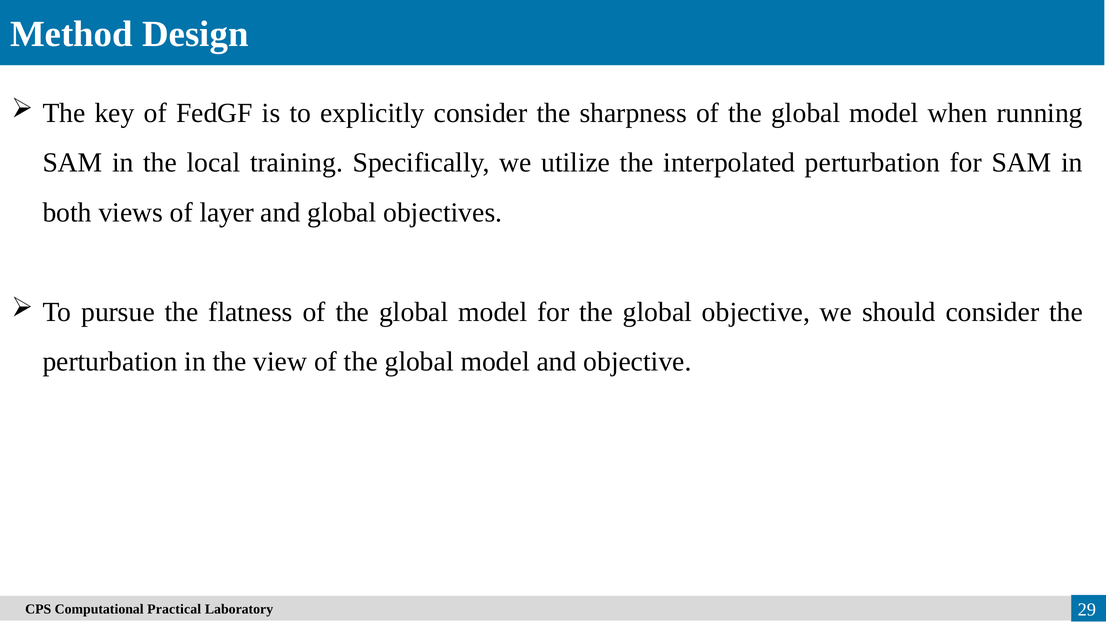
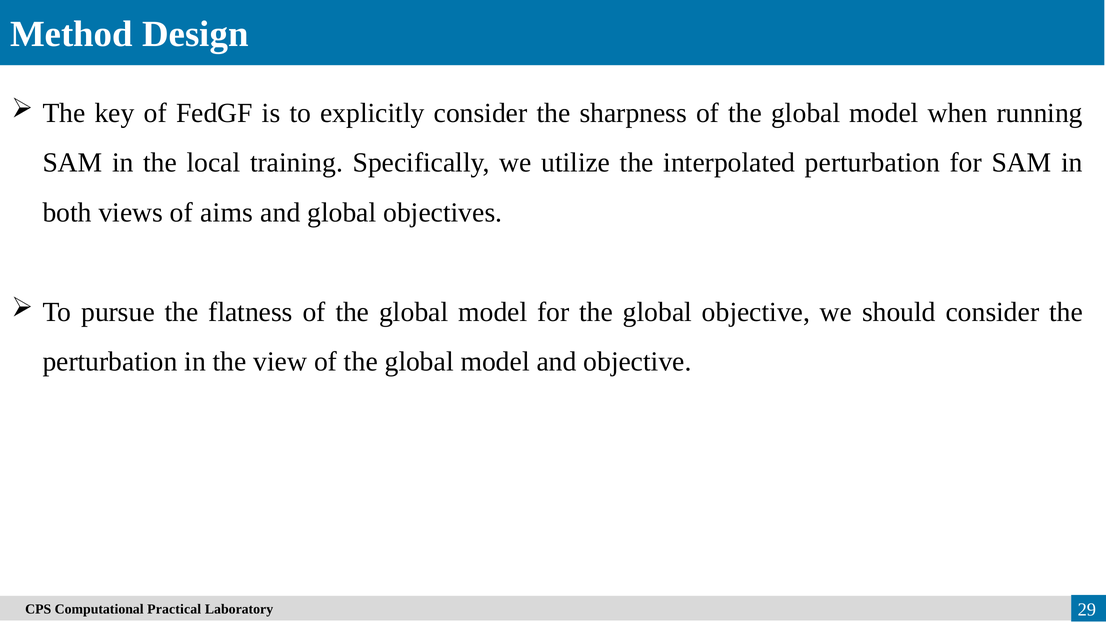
layer: layer -> aims
